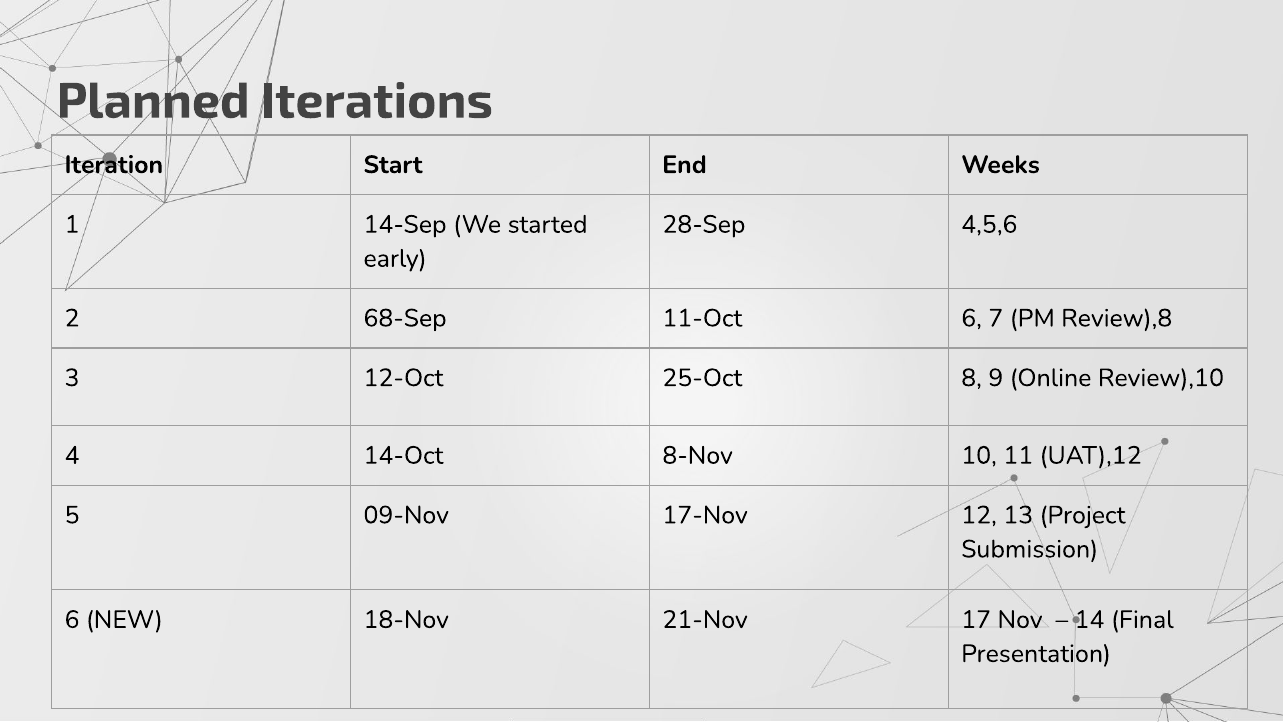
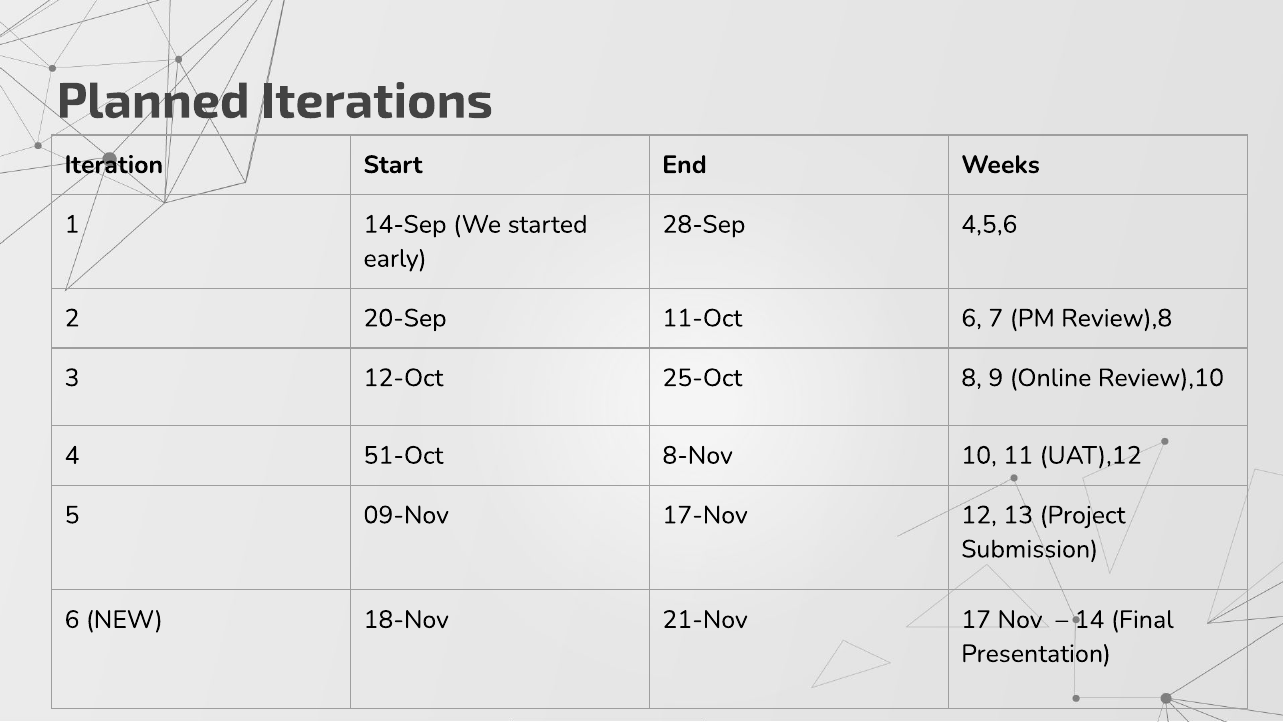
68-Sep: 68-Sep -> 20-Sep
14-Oct: 14-Oct -> 51-Oct
